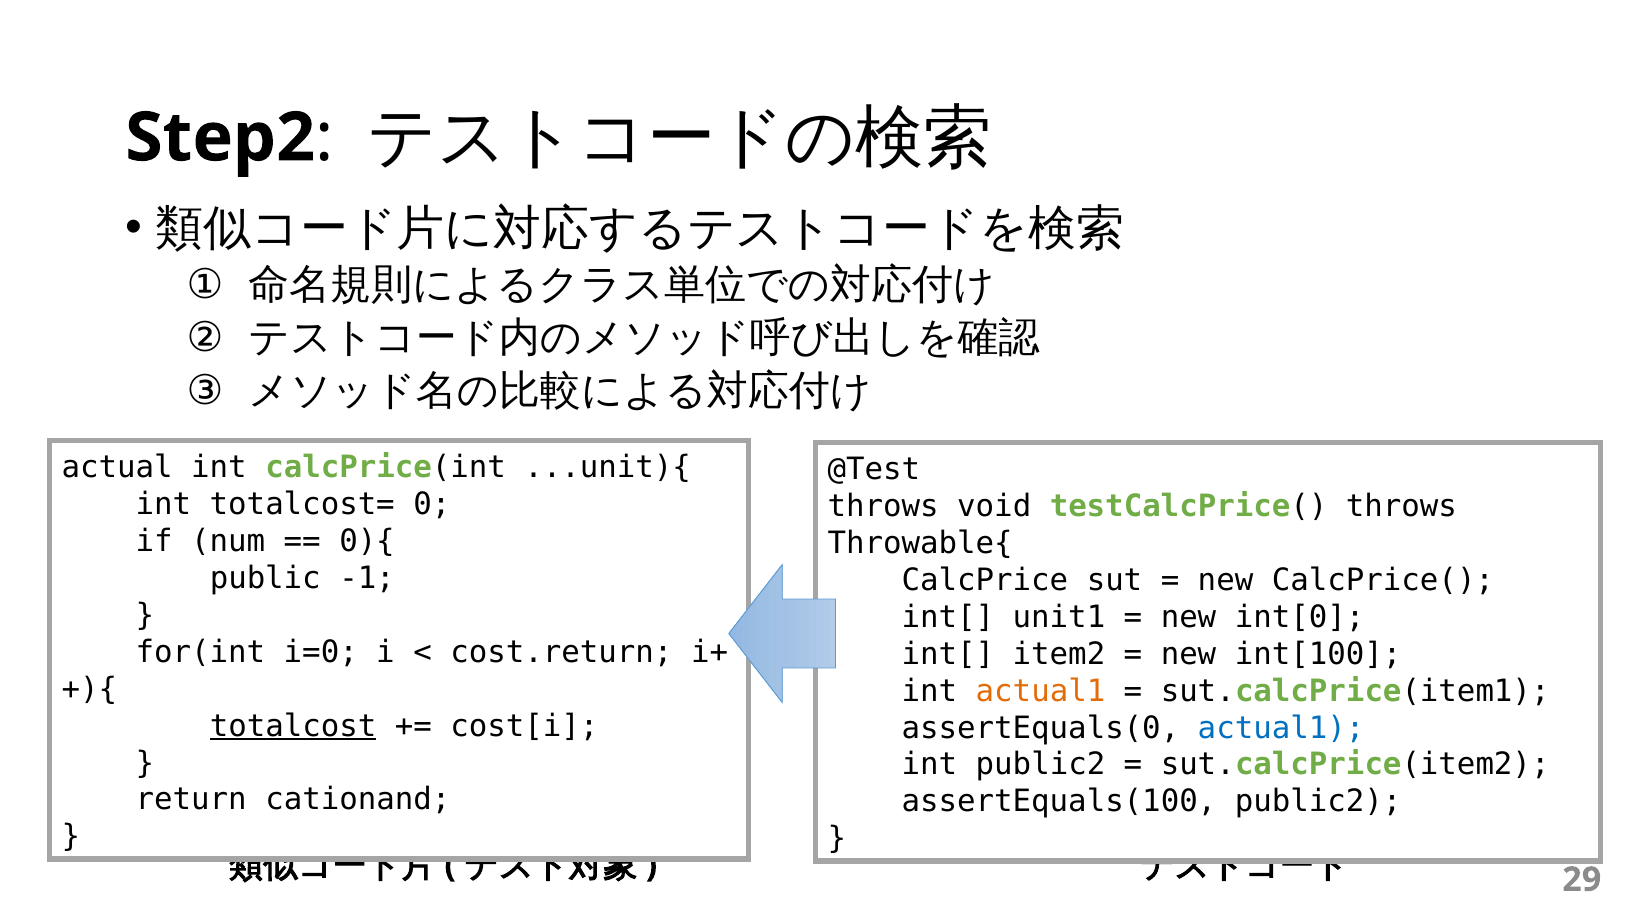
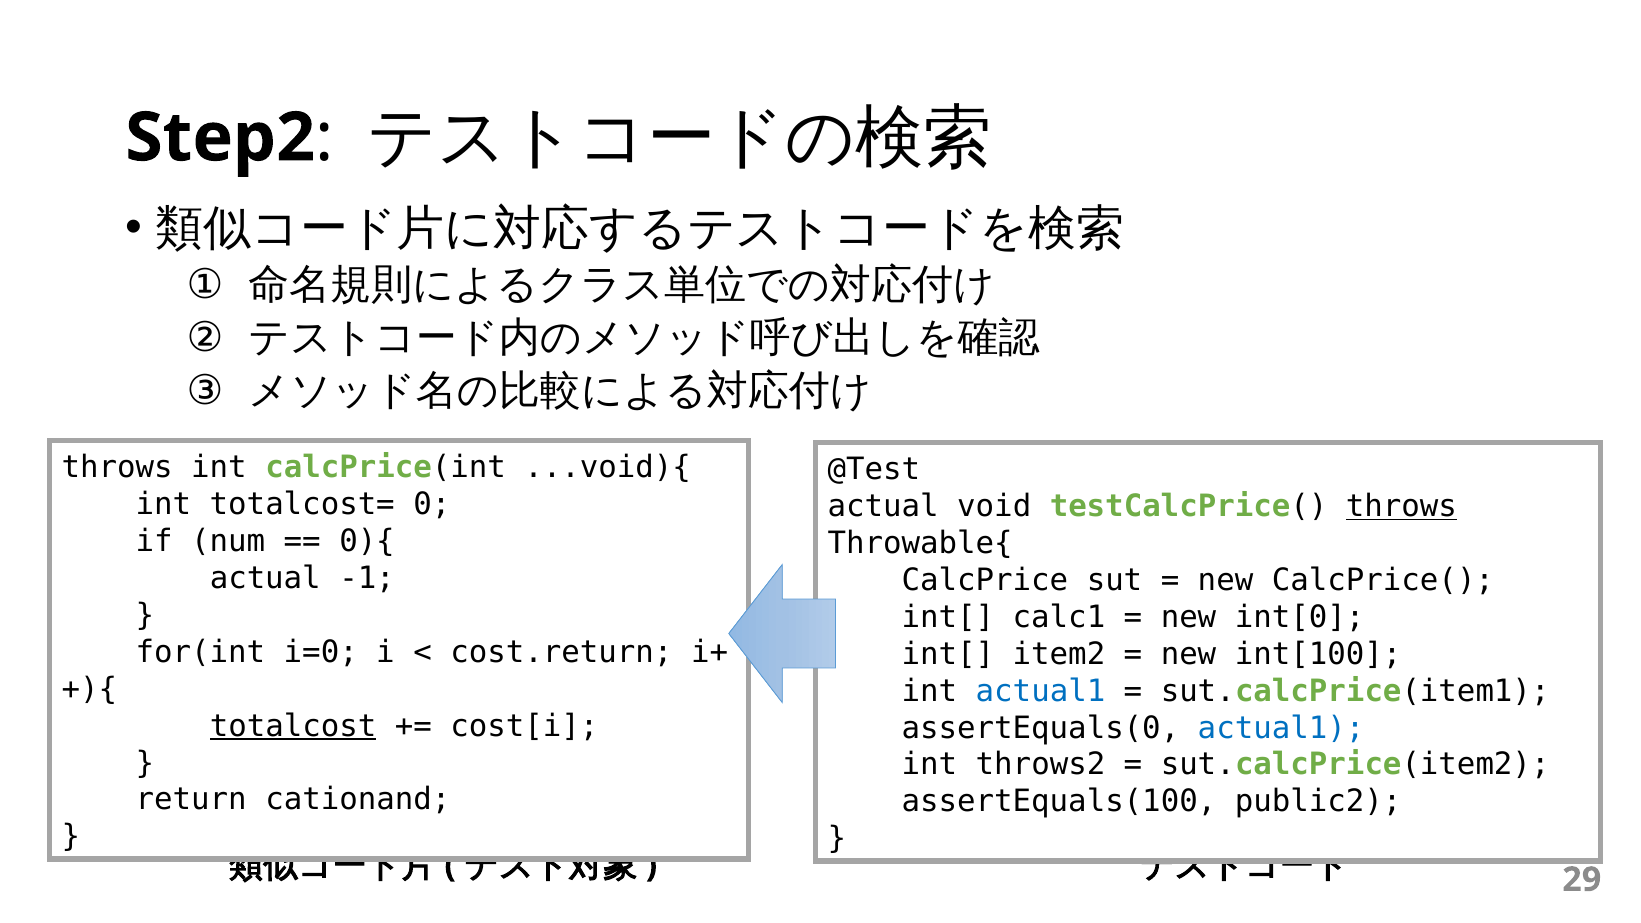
actual at (117, 468): actual -> throws
...unit){: ...unit){ -> ...void){
throws at (883, 506): throws -> actual
throws at (1401, 506) underline: none -> present
public at (265, 578): public -> actual
unit1: unit1 -> calc1
actual1 at (1041, 691) colour: orange -> blue
int public2: public2 -> throws2
